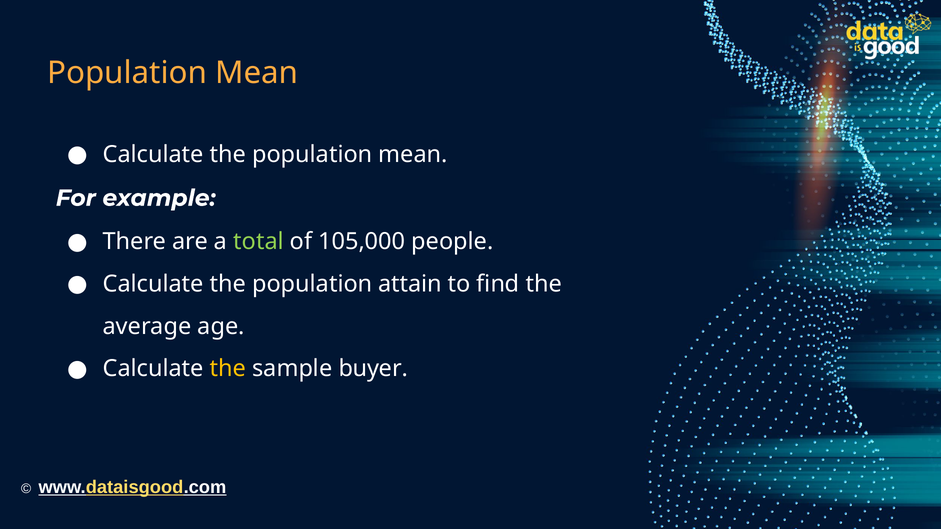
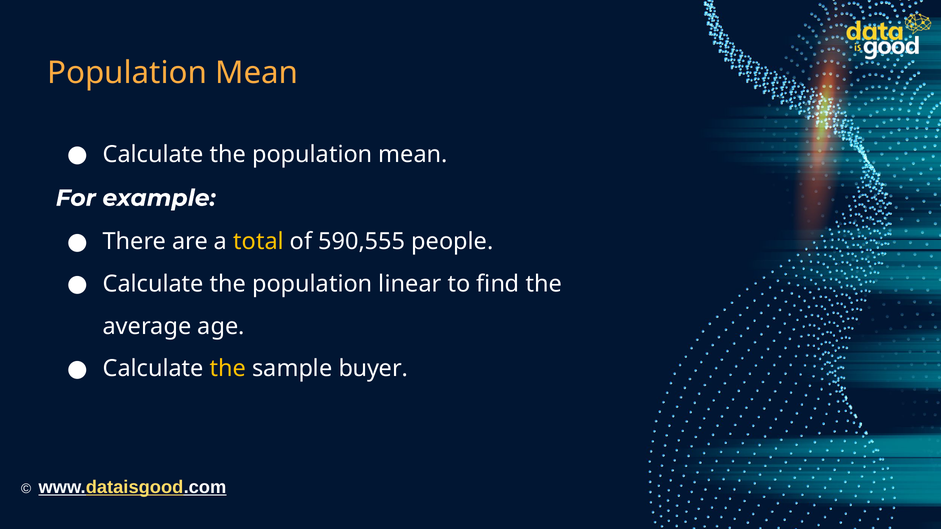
total colour: light green -> yellow
105,000: 105,000 -> 590,555
attain: attain -> linear
